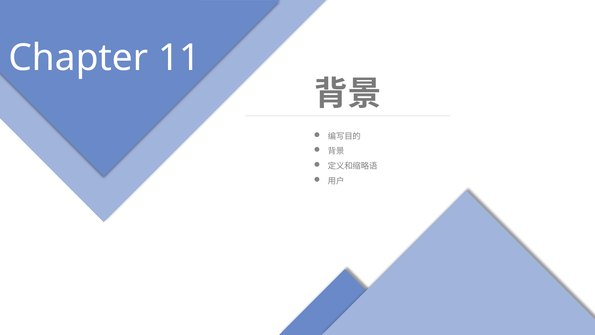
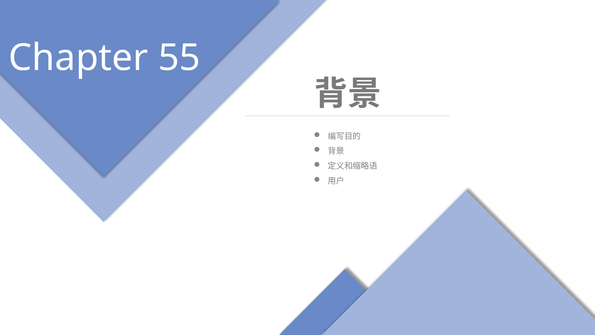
11: 11 -> 55
